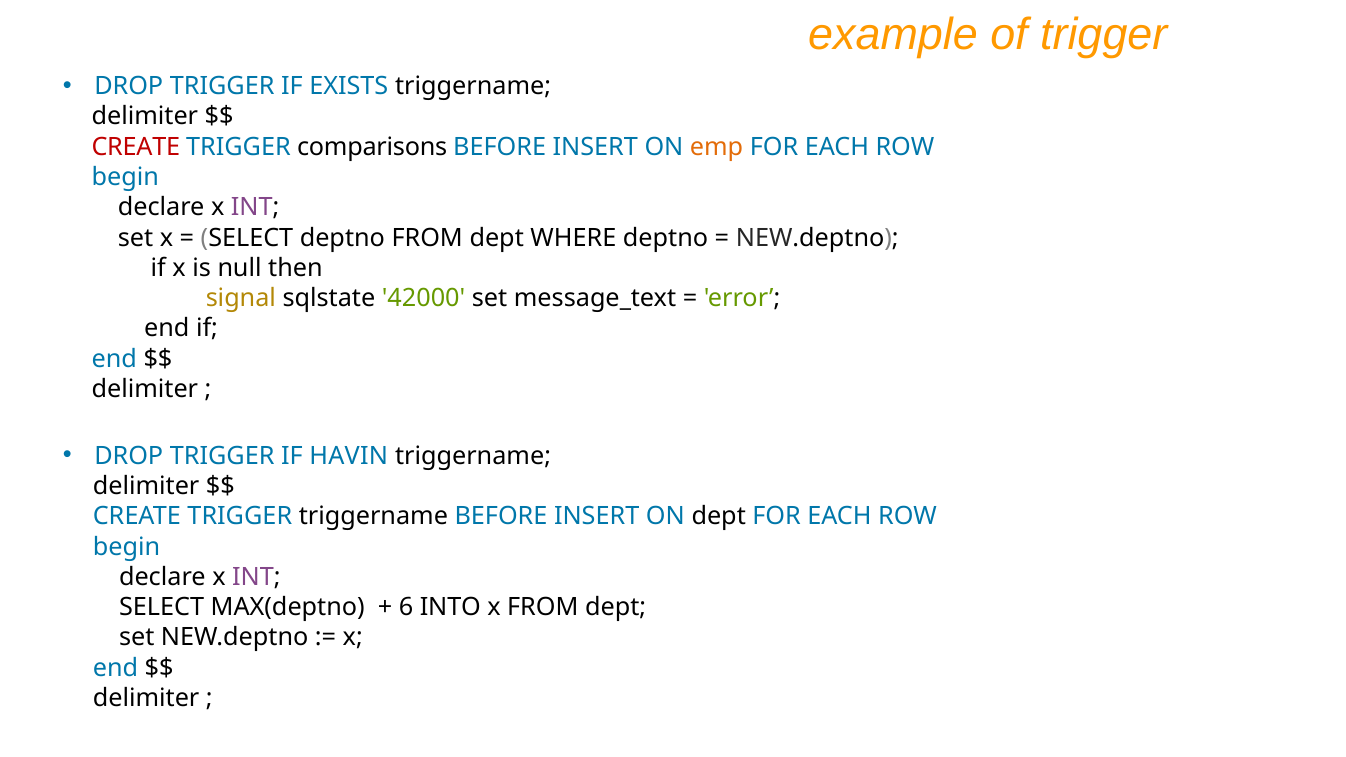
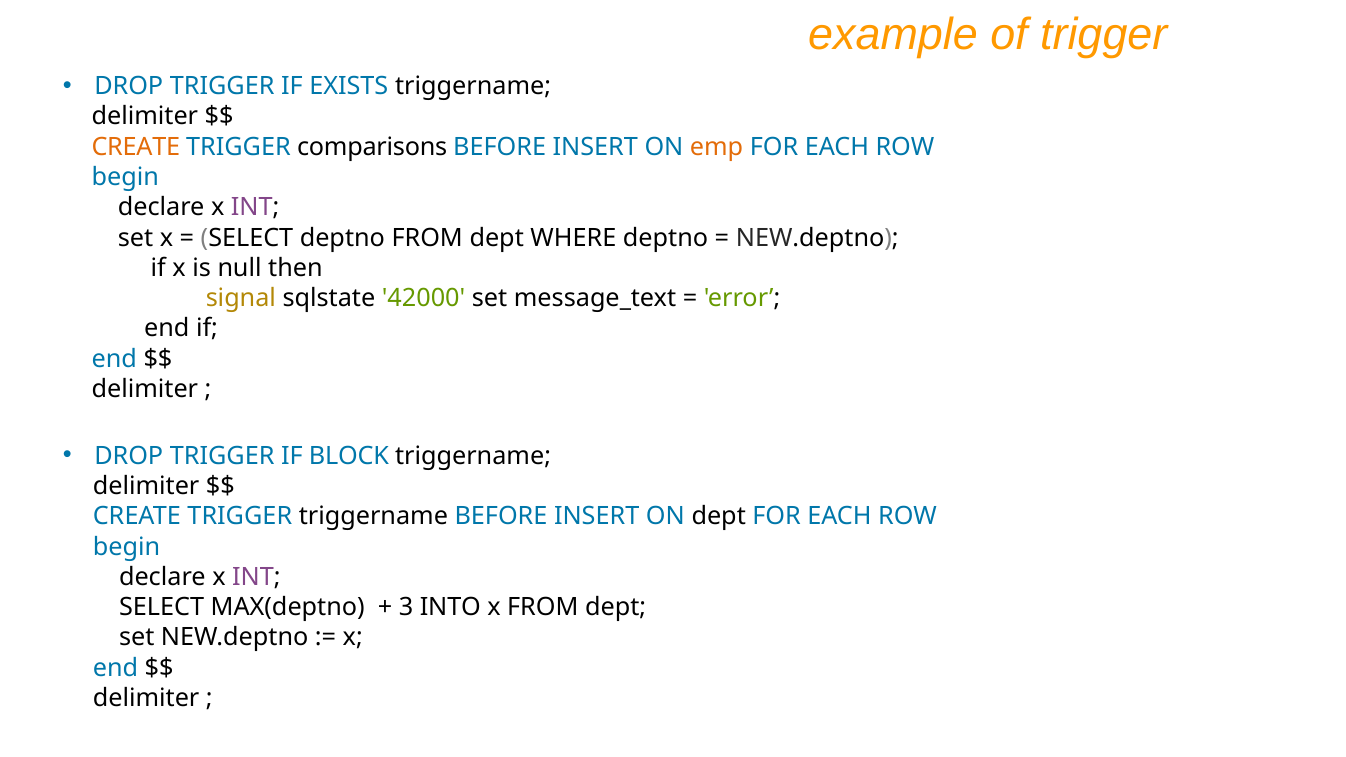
CREATE at (136, 147) colour: red -> orange
HAVIN: HAVIN -> BLOCK
6: 6 -> 3
